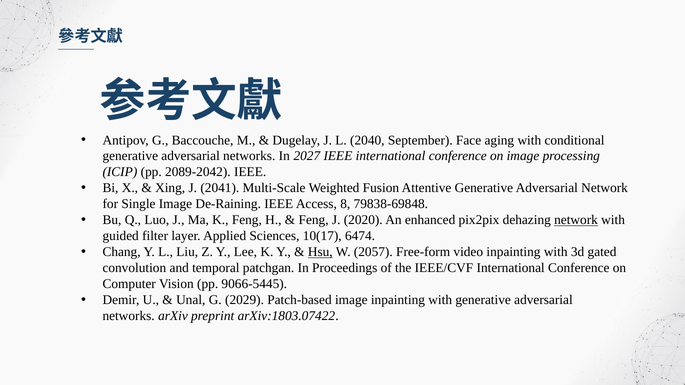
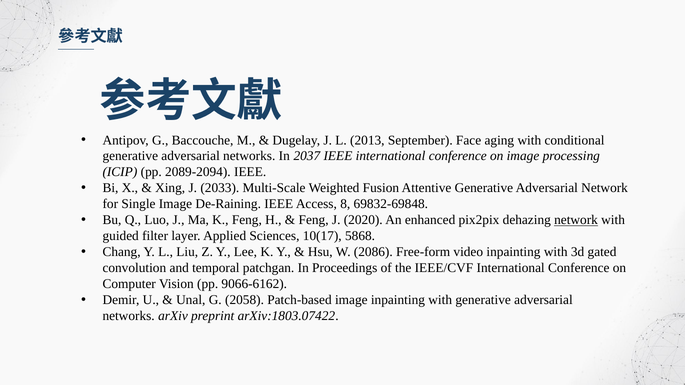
2040: 2040 -> 2013
2027: 2027 -> 2037
2089-2042: 2089-2042 -> 2089-2094
2041: 2041 -> 2033
79838-69848: 79838-69848 -> 69832-69848
6474: 6474 -> 5868
Hsu underline: present -> none
2057: 2057 -> 2086
9066-5445: 9066-5445 -> 9066-6162
2029: 2029 -> 2058
